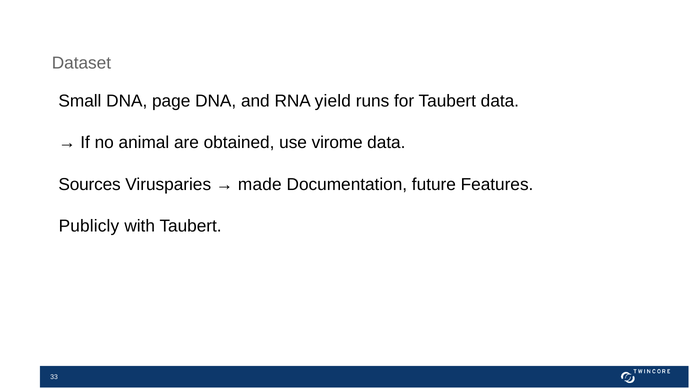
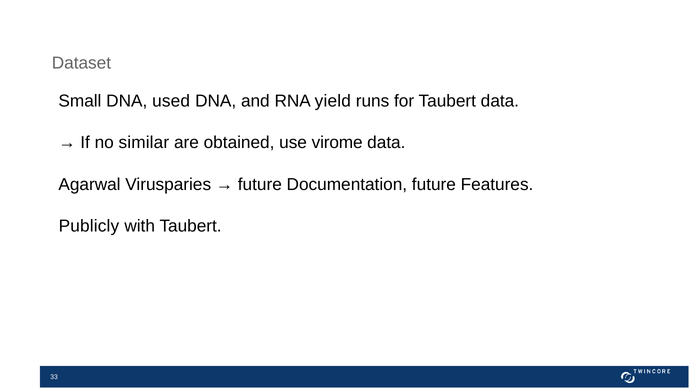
page: page -> used
animal: animal -> similar
Sources: Sources -> Agarwal
made at (260, 184): made -> future
